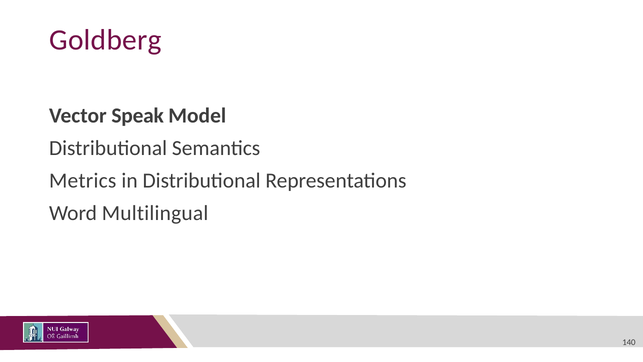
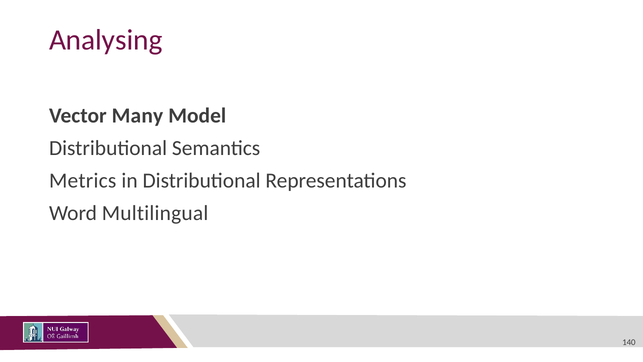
Goldberg: Goldberg -> Analysing
Speak: Speak -> Many
